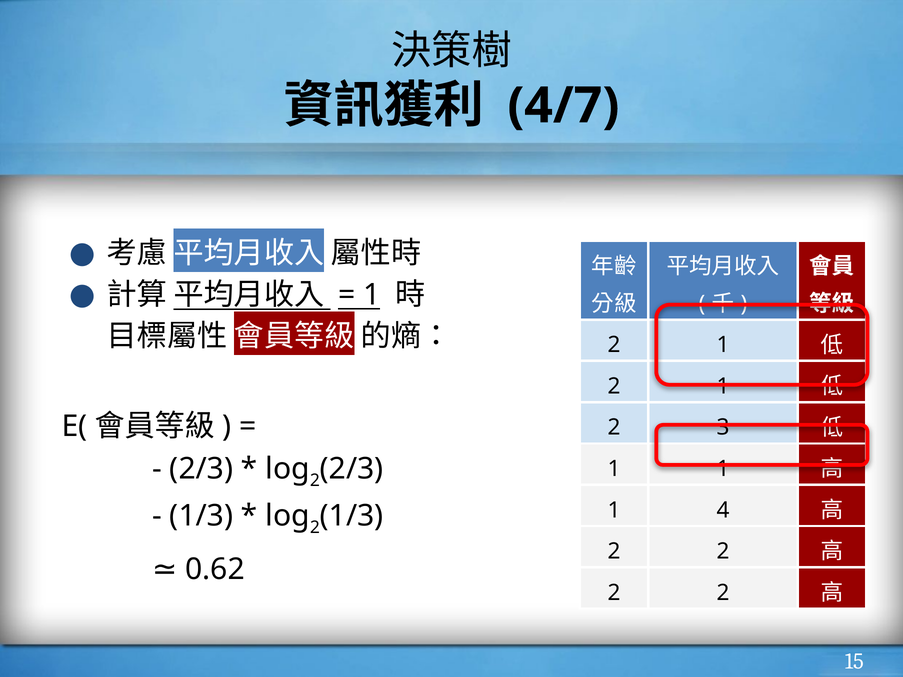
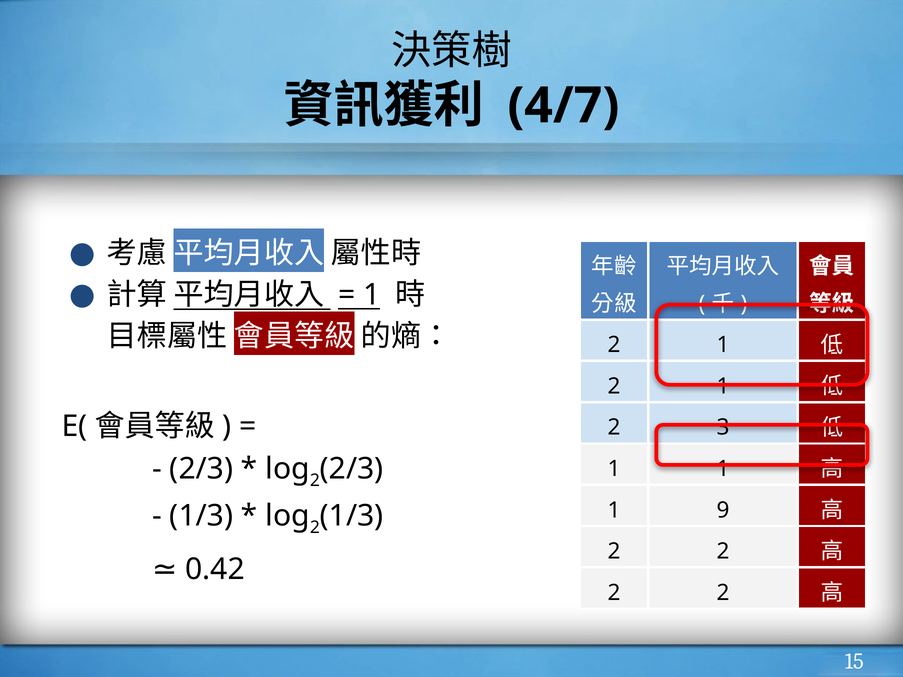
4: 4 -> 9
0.62: 0.62 -> 0.42
